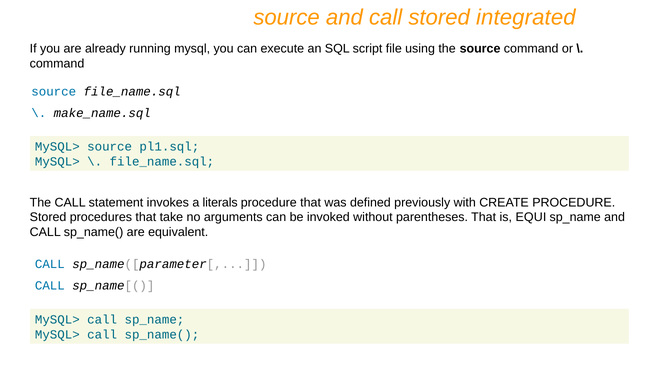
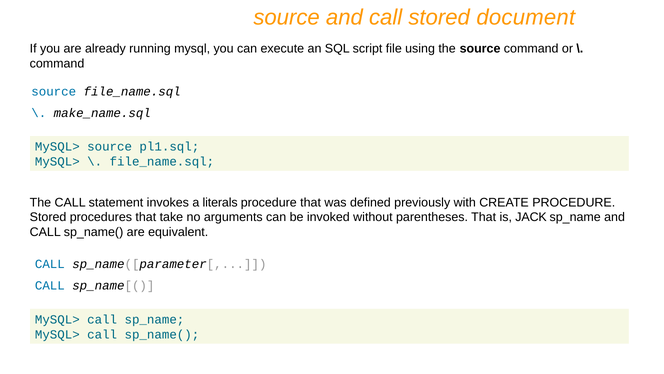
integrated: integrated -> document
EQUI: EQUI -> JACK
